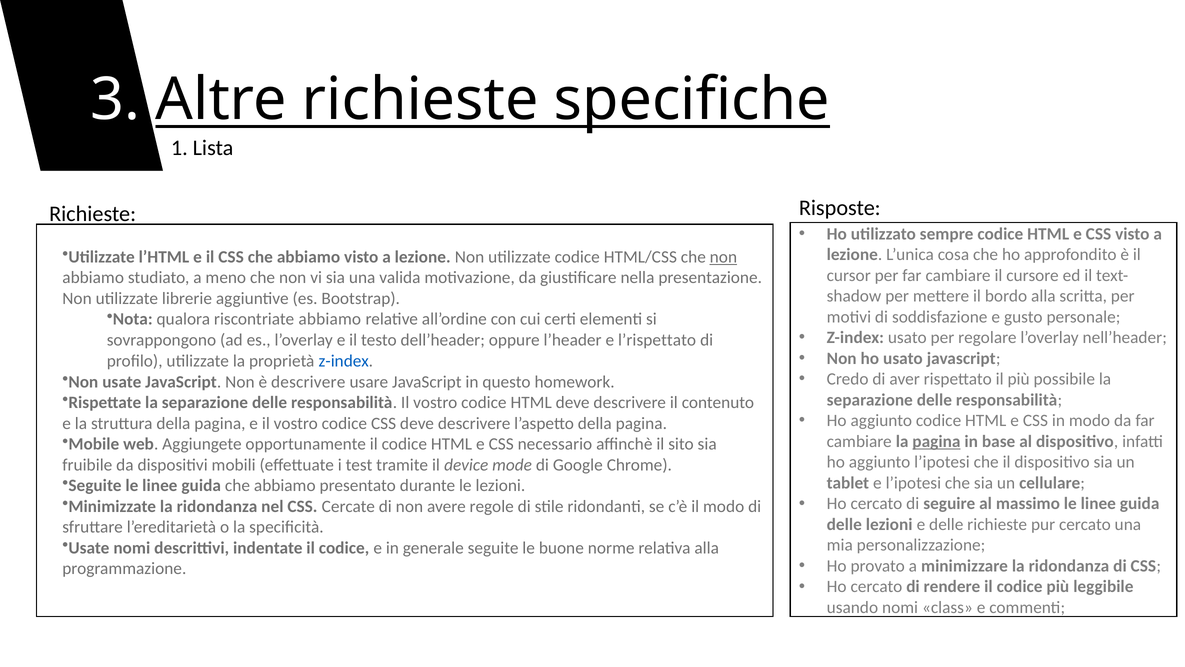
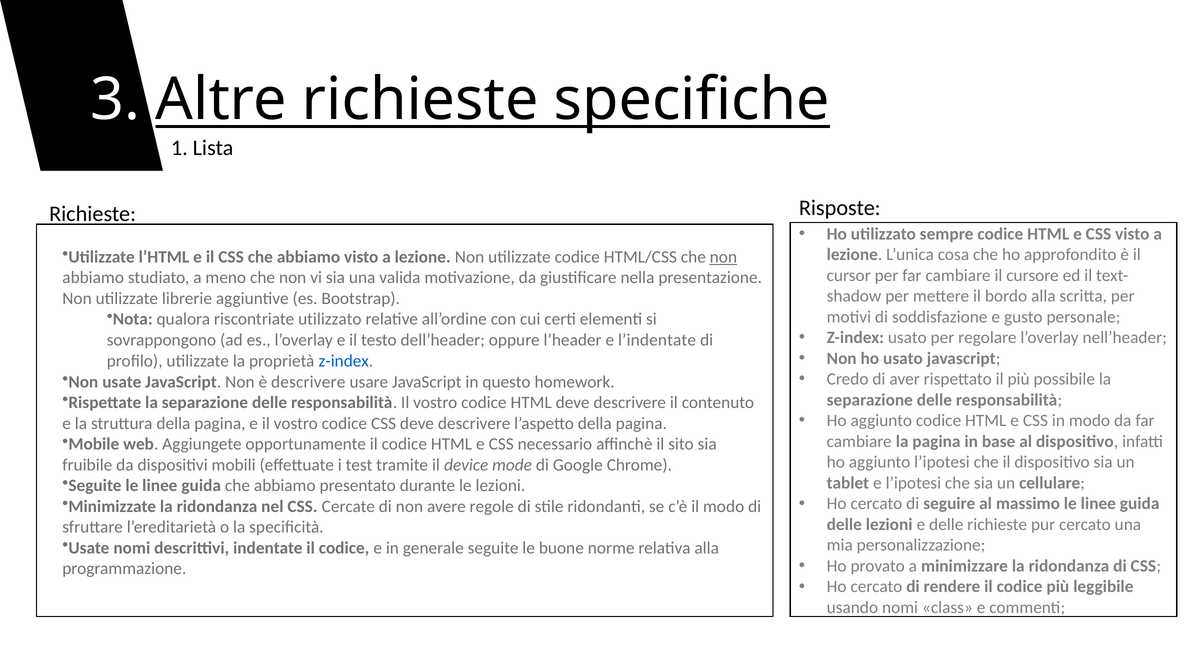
riscontriate abbiamo: abbiamo -> utilizzato
l’rispettato: l’rispettato -> l’indentate
pagina at (936, 441) underline: present -> none
